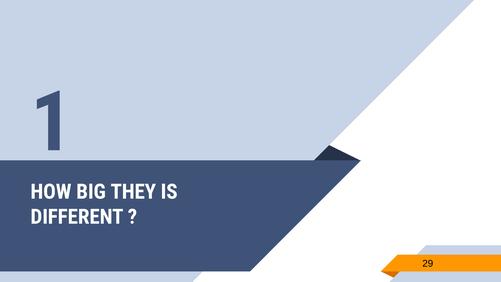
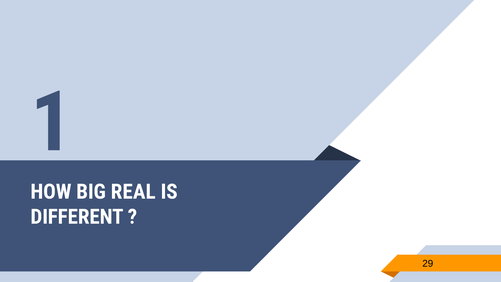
THEY: THEY -> REAL
